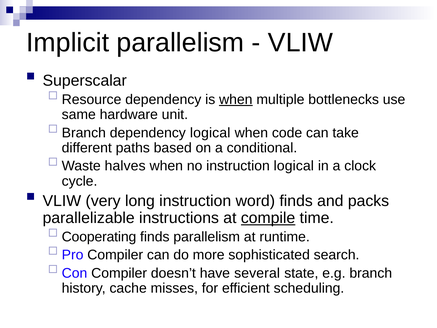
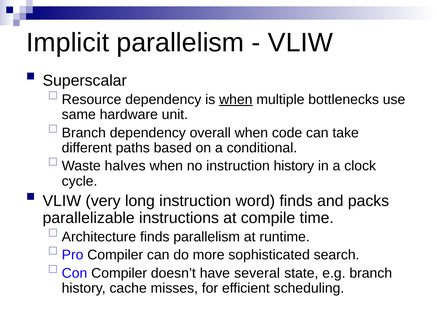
dependency logical: logical -> overall
instruction logical: logical -> history
compile underline: present -> none
Cooperating: Cooperating -> Architecture
